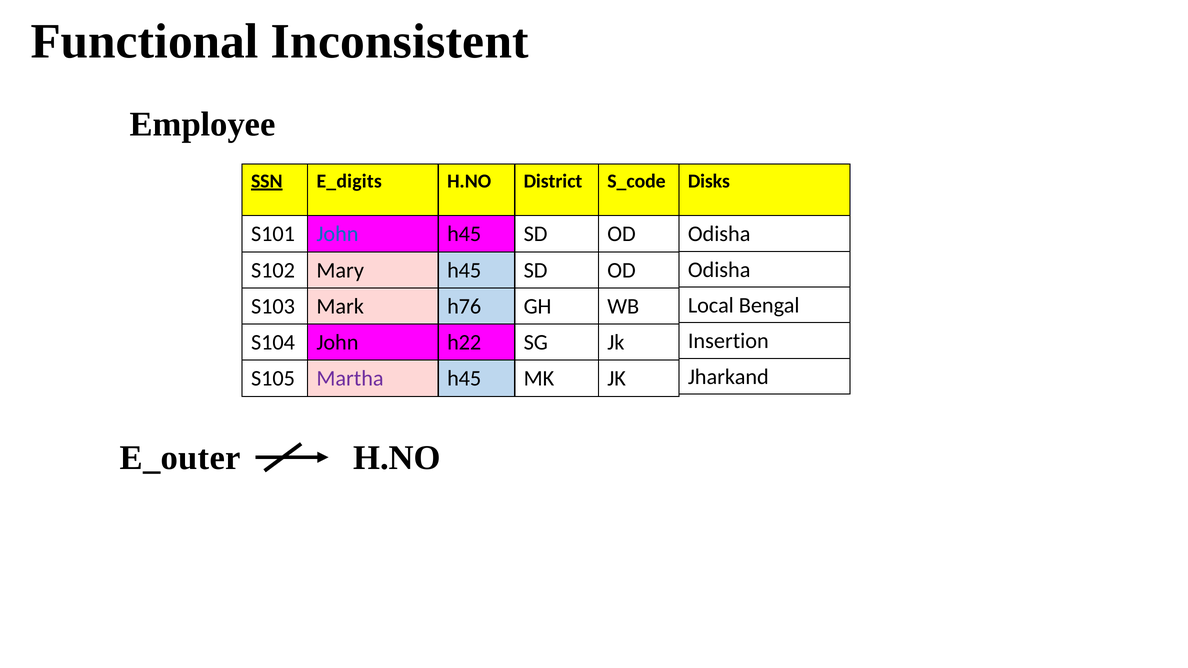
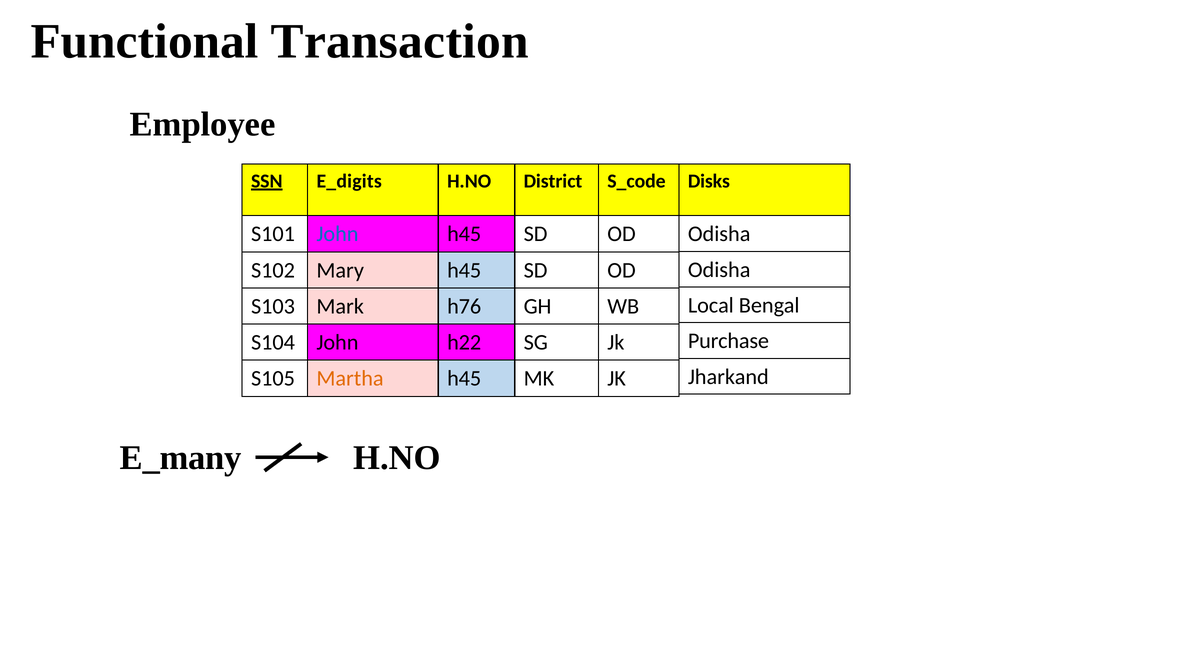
Inconsistent: Inconsistent -> Transaction
Insertion: Insertion -> Purchase
Martha colour: purple -> orange
E_outer: E_outer -> E_many
